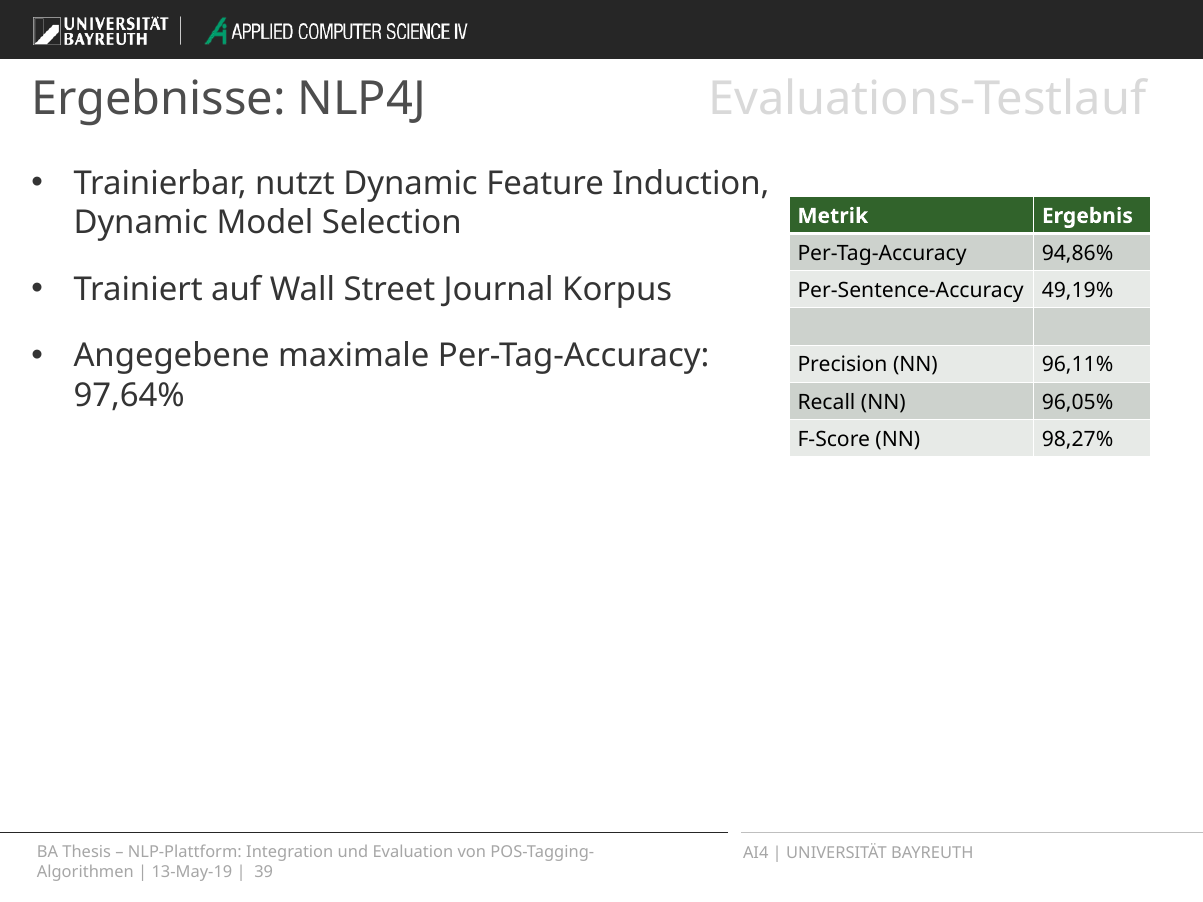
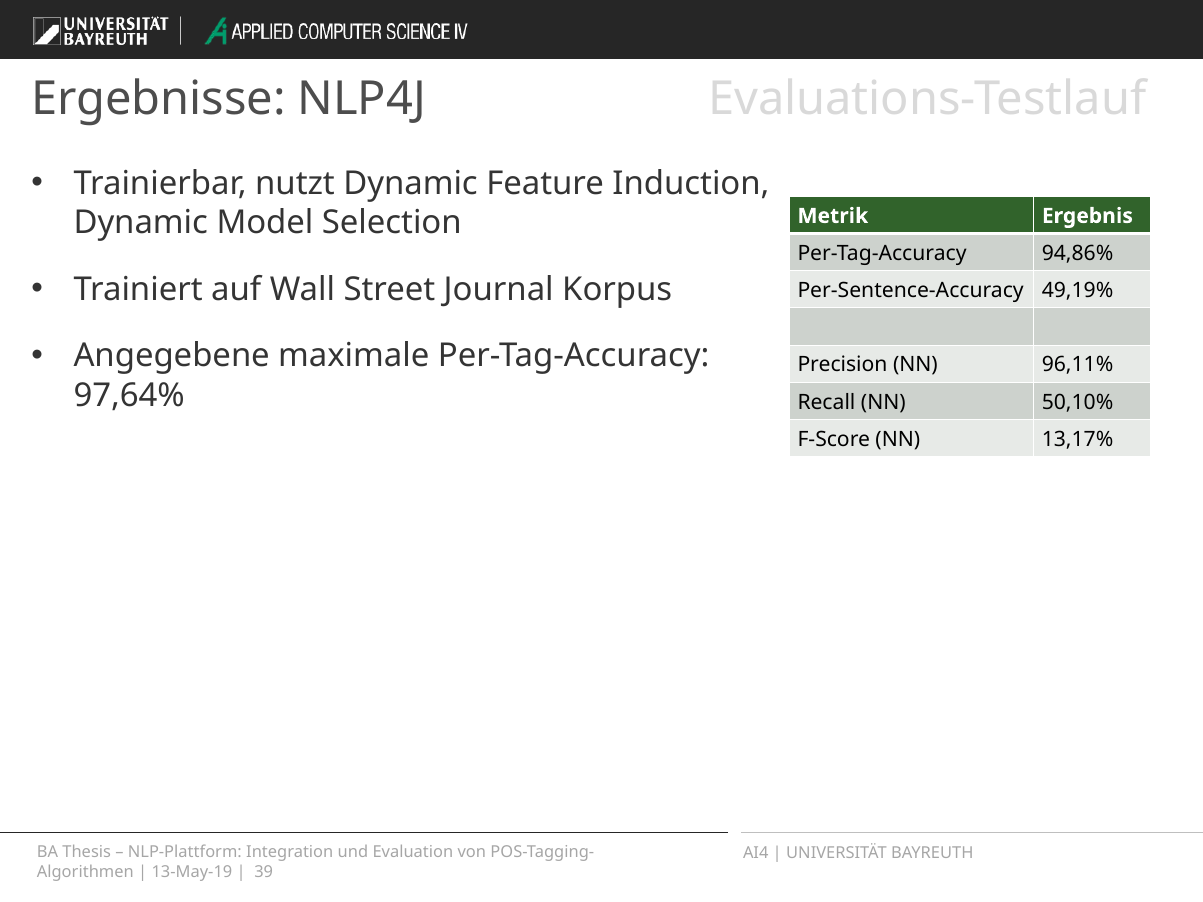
96,05%: 96,05% -> 50,10%
98,27%: 98,27% -> 13,17%
